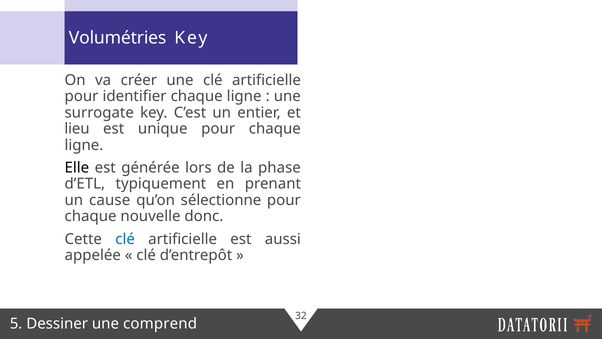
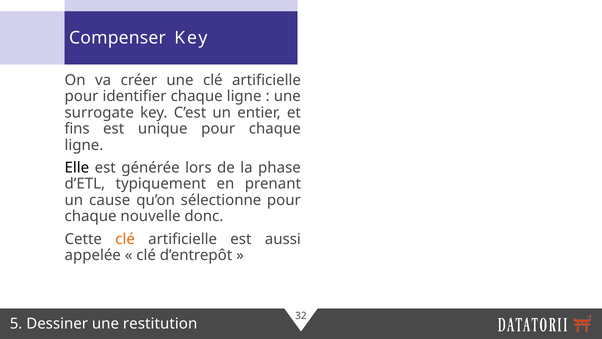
Volumétries: Volumétries -> Compenser
lieu: lieu -> fins
clé at (125, 239) colour: blue -> orange
comprend: comprend -> restitution
